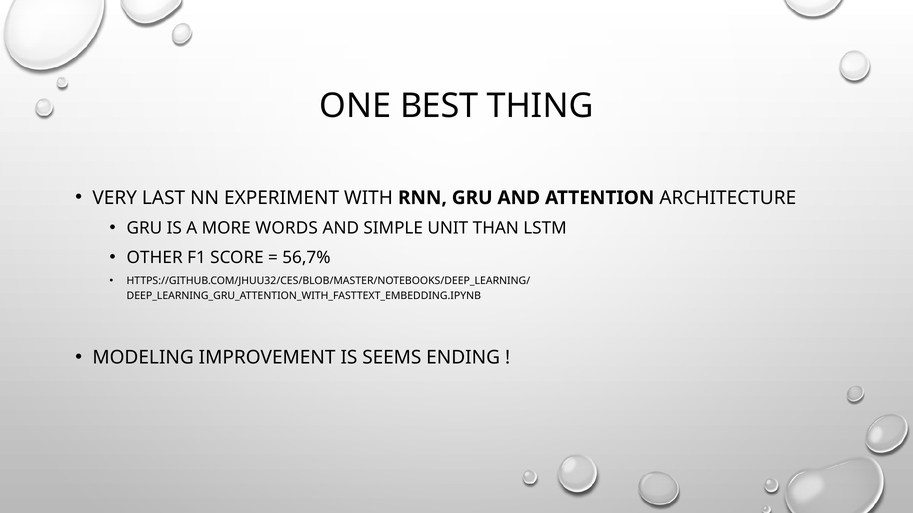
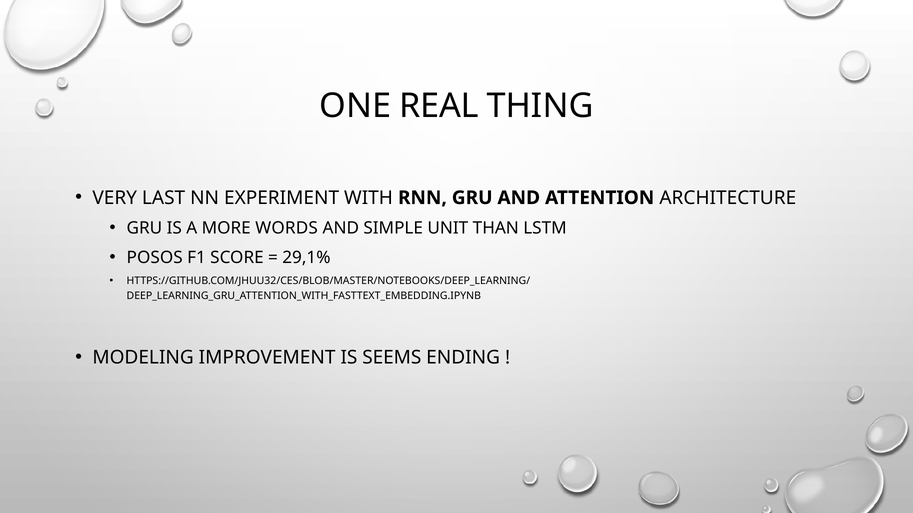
BEST: BEST -> REAL
OTHER: OTHER -> POSOS
56,7%: 56,7% -> 29,1%
